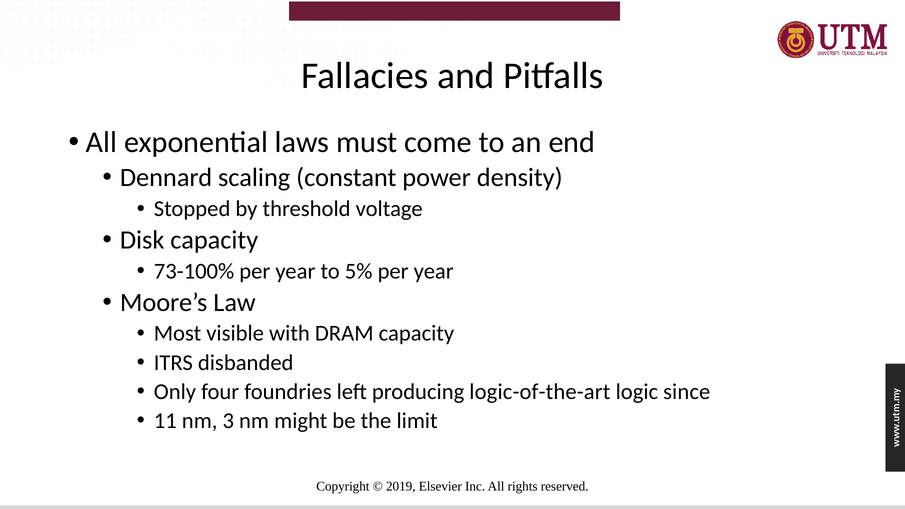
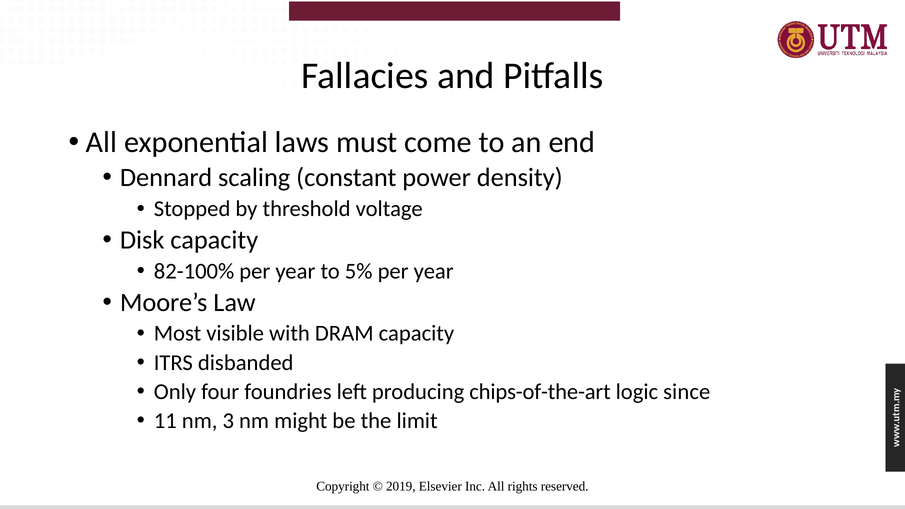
73-100%: 73-100% -> 82-100%
logic-of-the-art: logic-of-the-art -> chips-of-the-art
